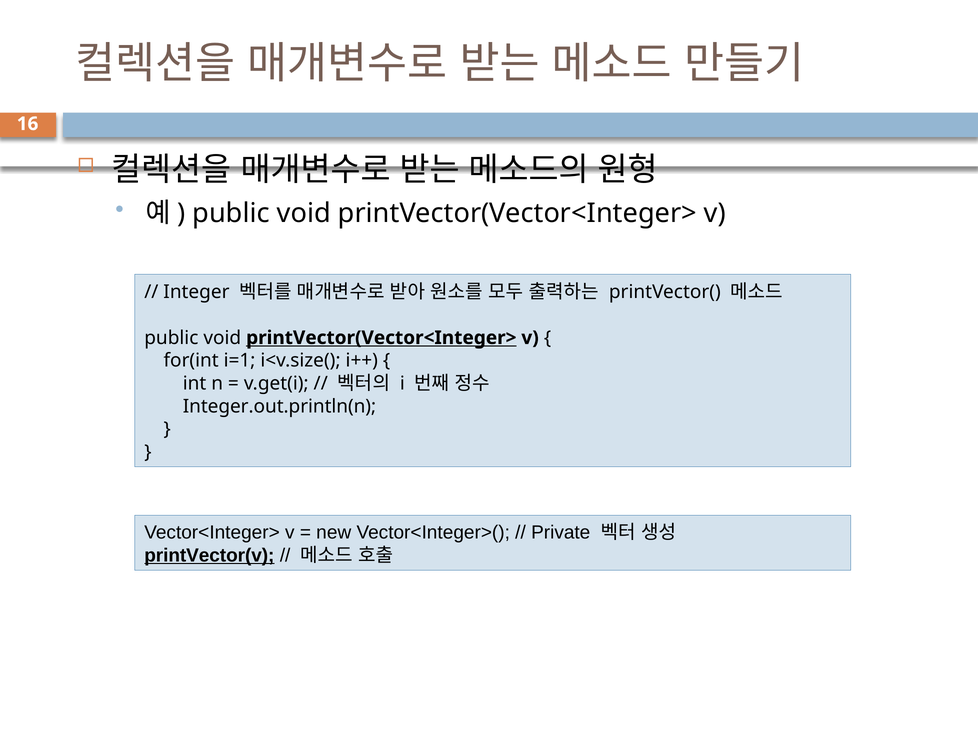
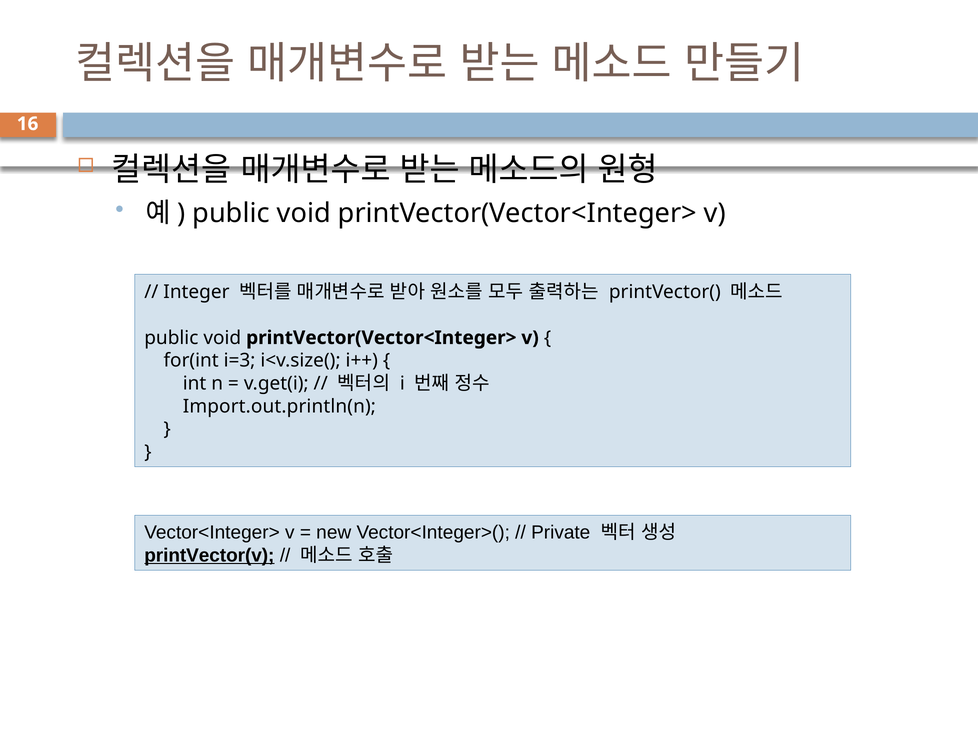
printVector(Vector<Integer> at (381, 338) underline: present -> none
i=1: i=1 -> i=3
Integer.out.println(n: Integer.out.println(n -> Import.out.println(n
